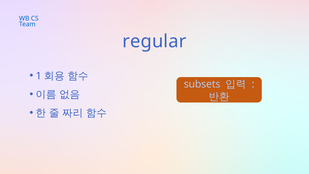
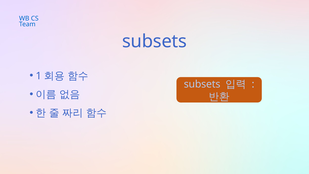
regular at (154, 41): regular -> subsets
